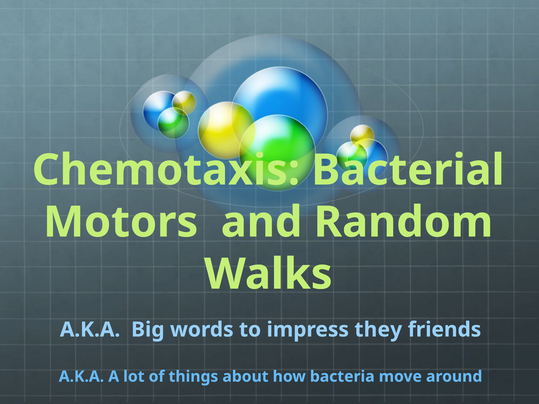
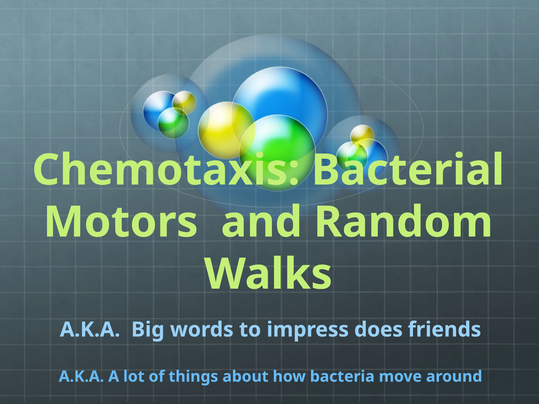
they: they -> does
